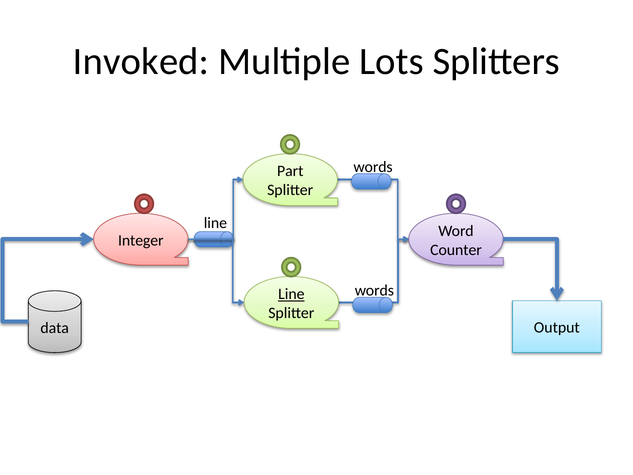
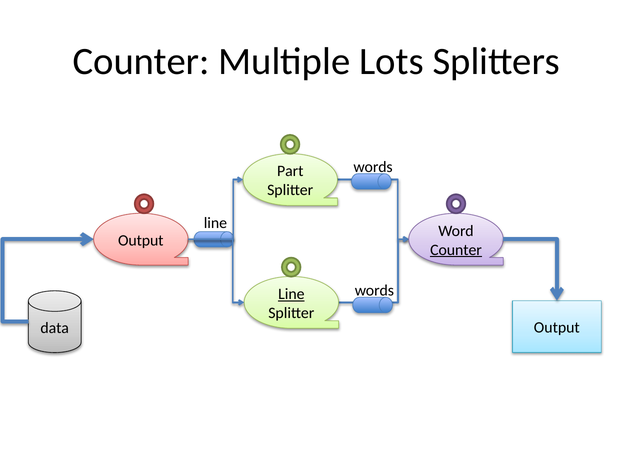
Invoked at (141, 61): Invoked -> Counter
Integer at (141, 240): Integer -> Output
Counter at (456, 250) underline: none -> present
